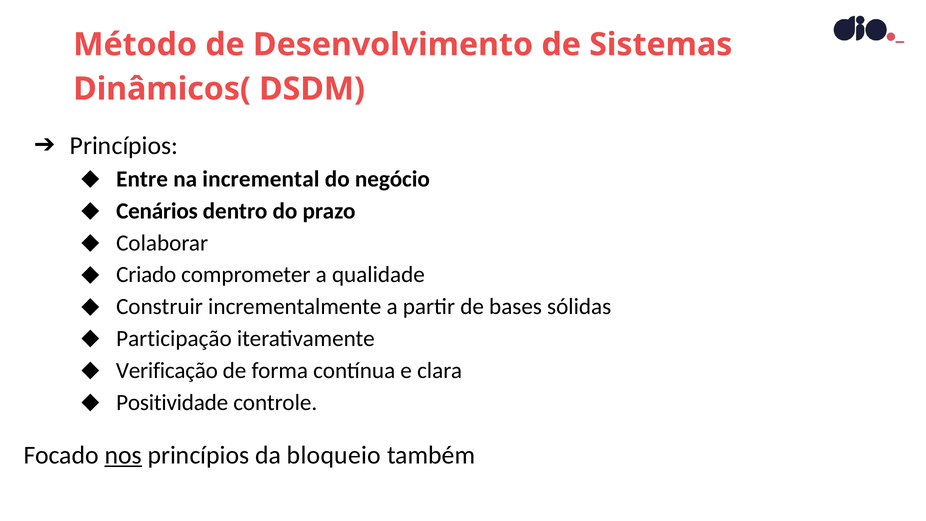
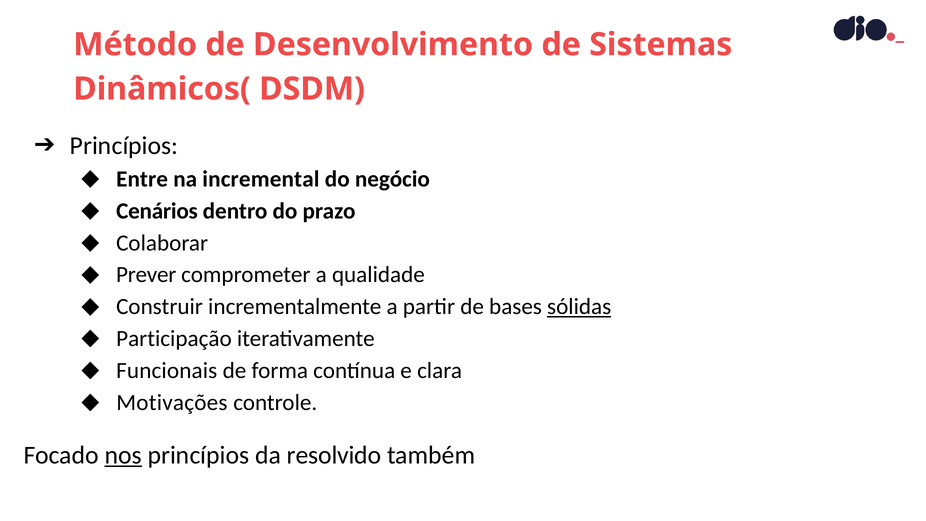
Criado: Criado -> Prever
sólidas underline: none -> present
Verificação: Verificação -> Funcionais
Positividade: Positividade -> Motivações
bloqueio: bloqueio -> resolvido
